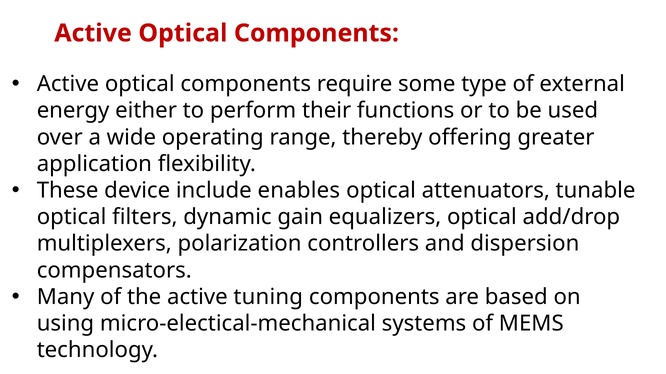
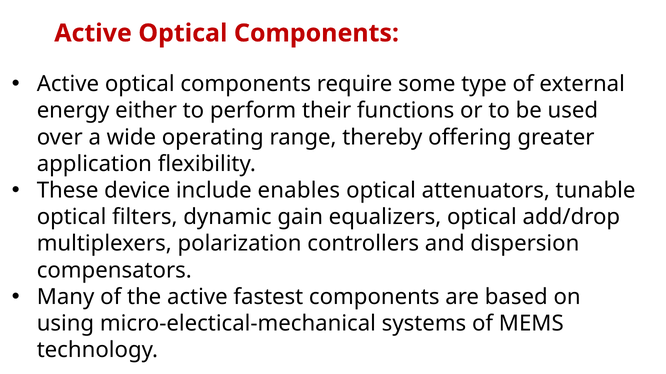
tuning: tuning -> fastest
